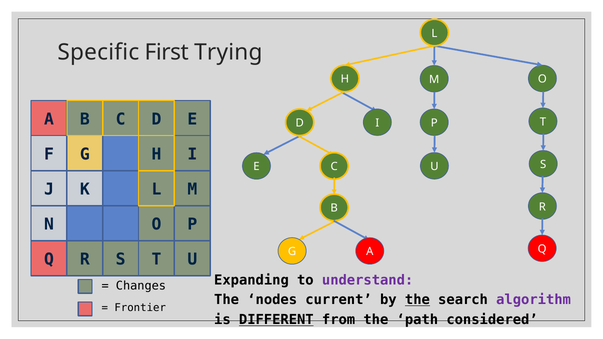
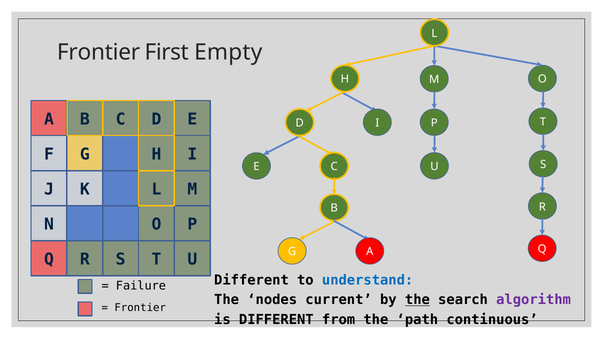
Specific at (98, 52): Specific -> Frontier
Trying: Trying -> Empty
Expanding at (251, 280): Expanding -> Different
understand colour: purple -> blue
Changes: Changes -> Failure
DIFFERENT at (276, 320) underline: present -> none
considered: considered -> continuous
